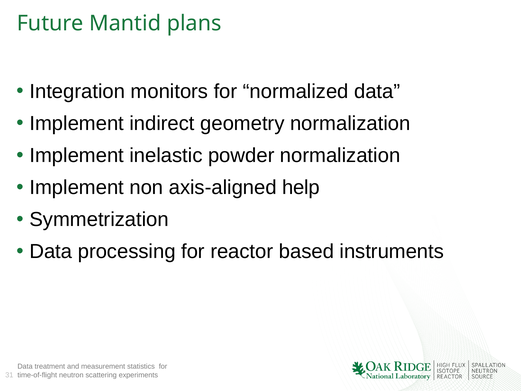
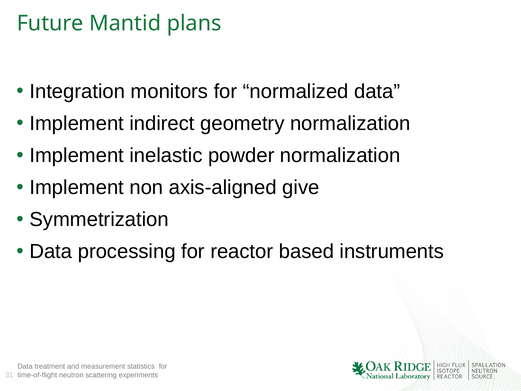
help: help -> give
